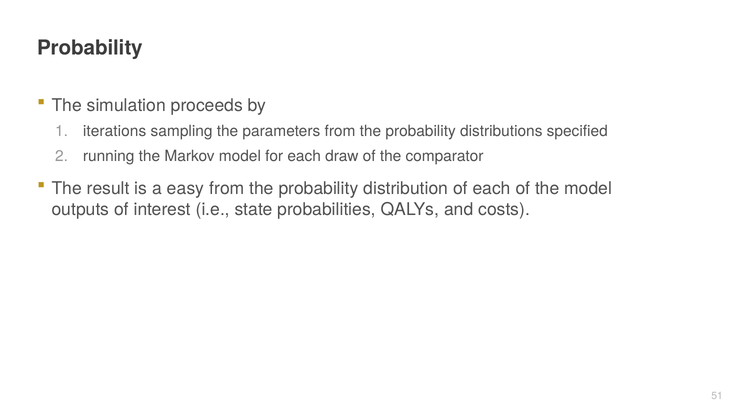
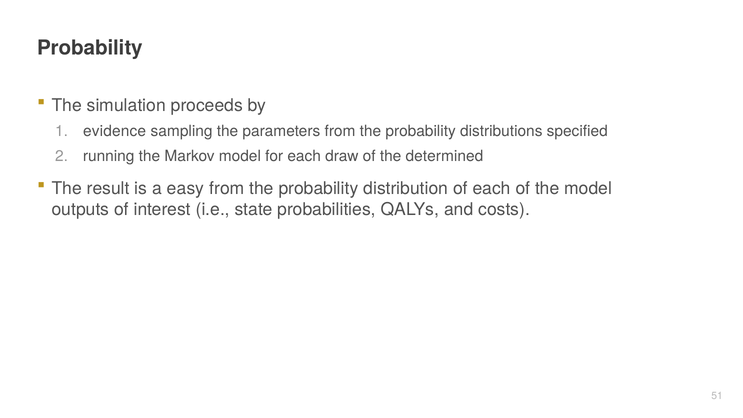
iterations: iterations -> evidence
comparator: comparator -> determined
